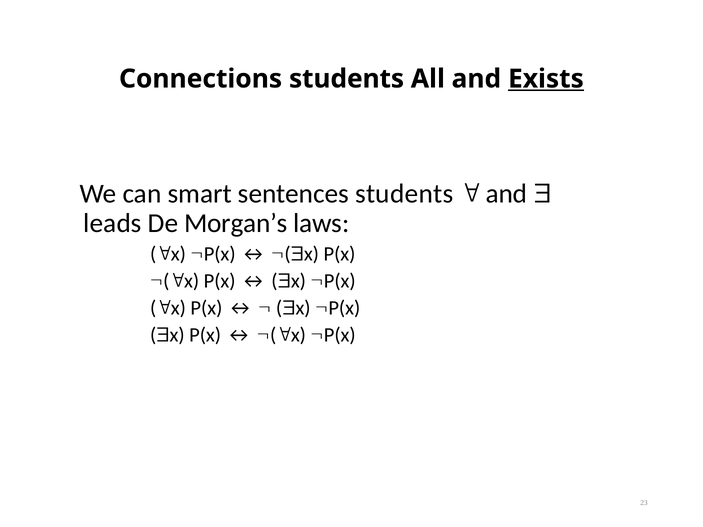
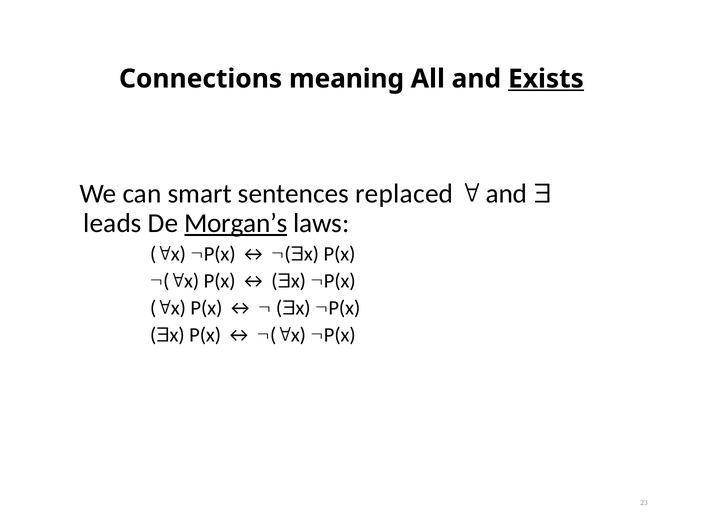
Connections students: students -> meaning
sentences students: students -> replaced
Morgan’s underline: none -> present
